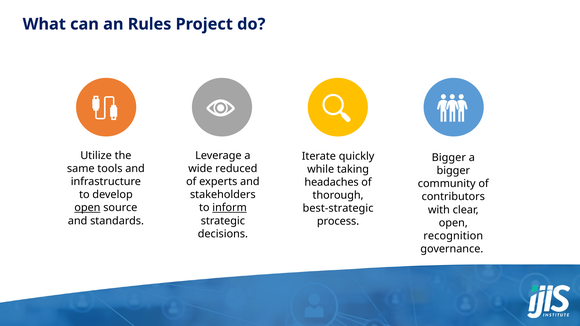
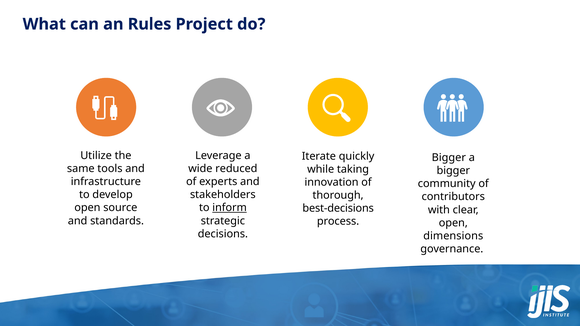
headaches: headaches -> innovation
open at (87, 208) underline: present -> none
best-strategic: best-strategic -> best-decisions
recognition: recognition -> dimensions
